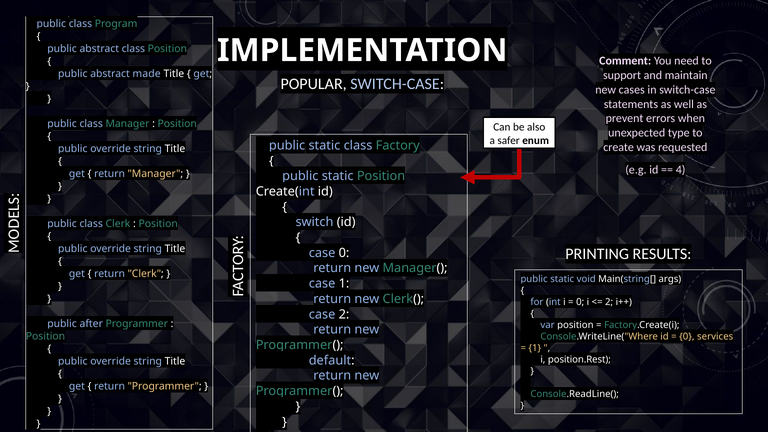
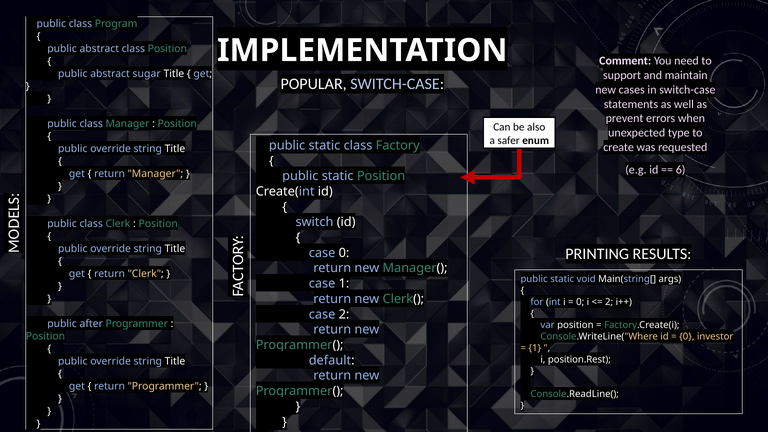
made: made -> sugar
4: 4 -> 6
services: services -> investor
